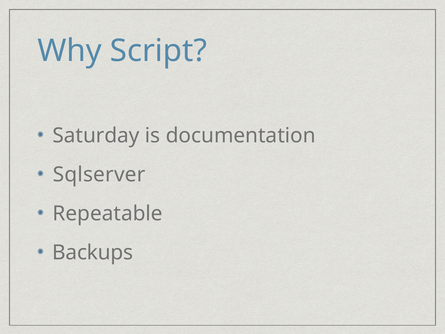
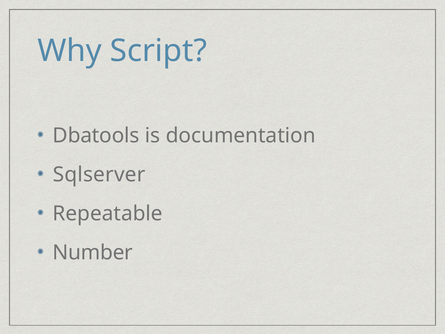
Saturday: Saturday -> Dbatools
Backups: Backups -> Number
